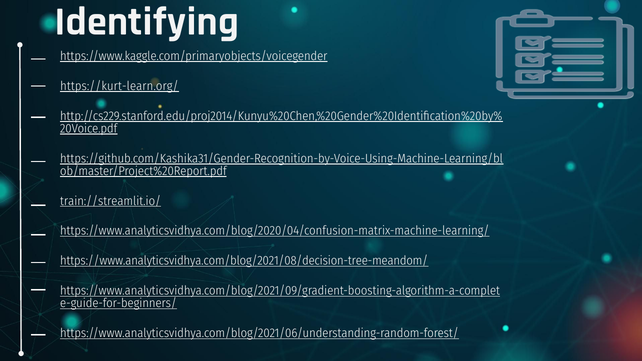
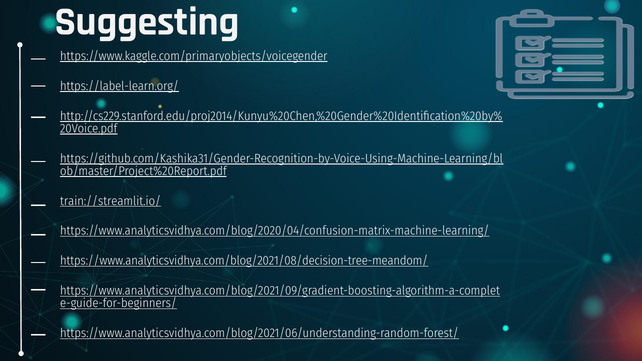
Identifying: Identifying -> Suggesting
https://kurt-learn.org/: https://kurt-learn.org/ -> https://label-learn.org/
